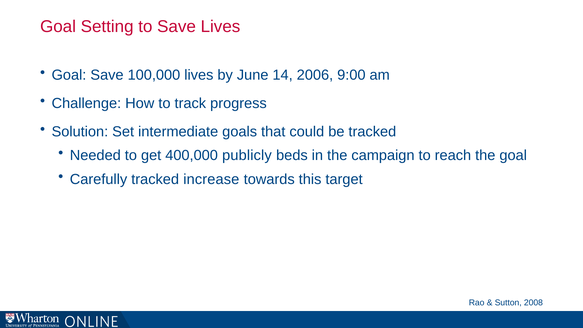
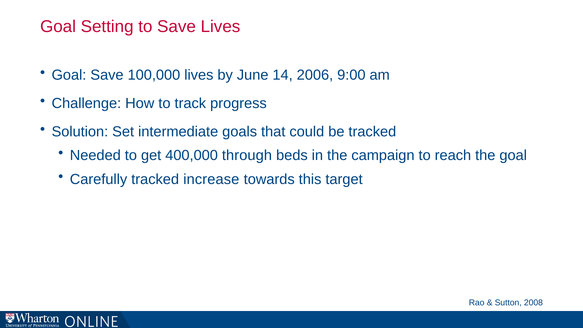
publicly: publicly -> through
